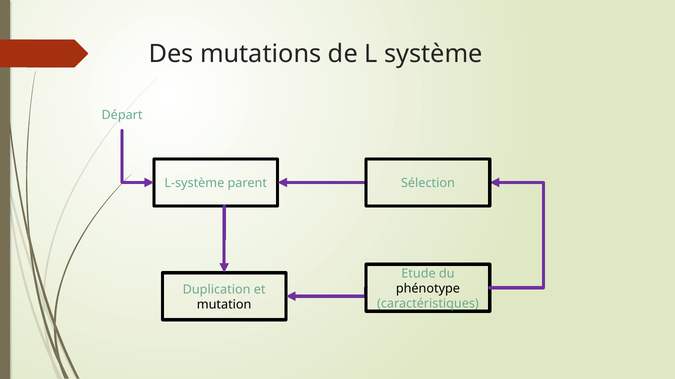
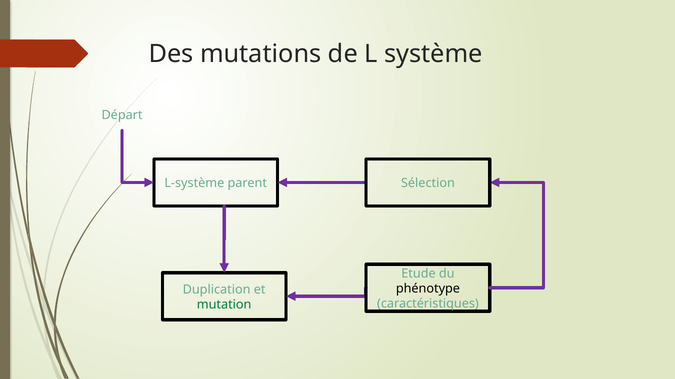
mutation colour: black -> green
